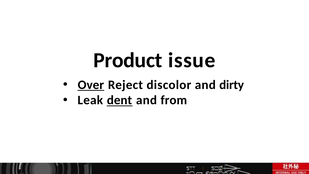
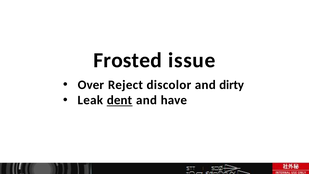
Product: Product -> Frosted
Over underline: present -> none
from: from -> have
